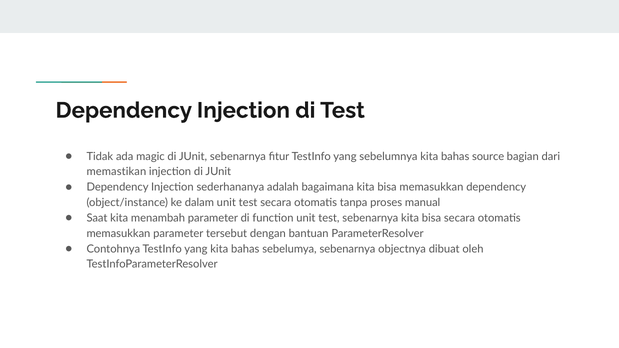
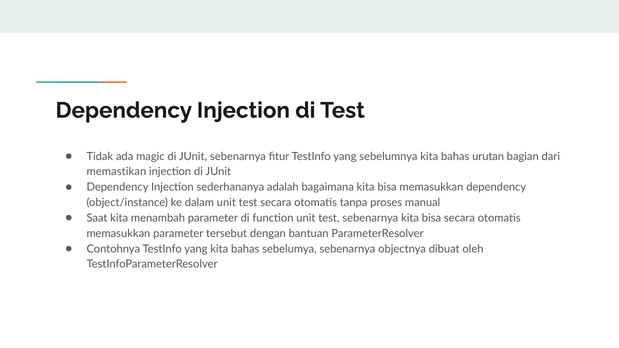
source: source -> urutan
